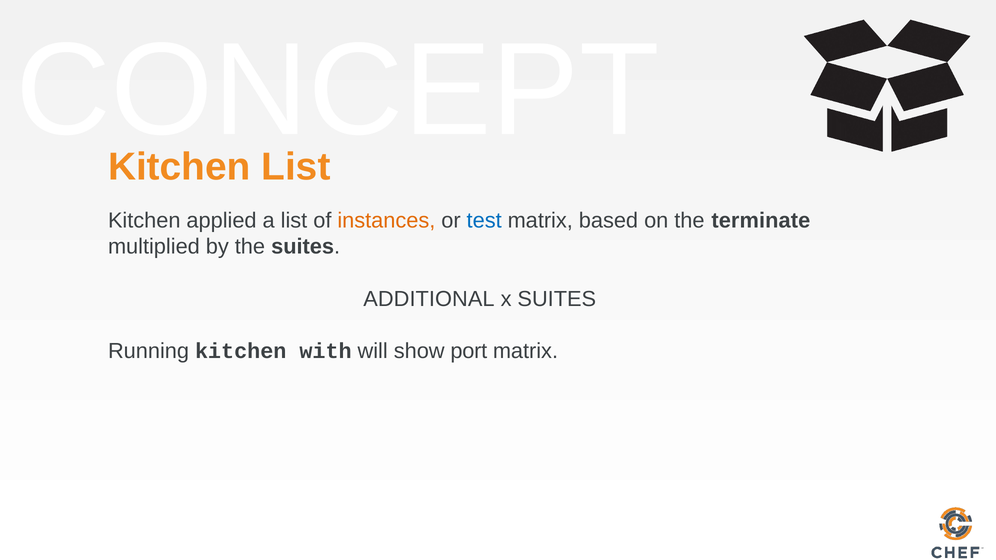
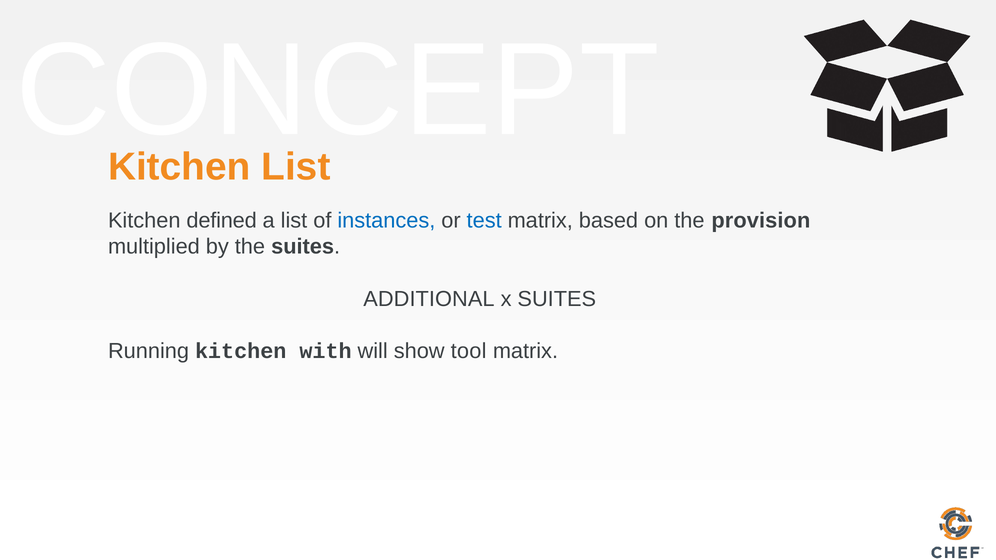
applied: applied -> defined
instances colour: orange -> blue
terminate: terminate -> provision
port: port -> tool
